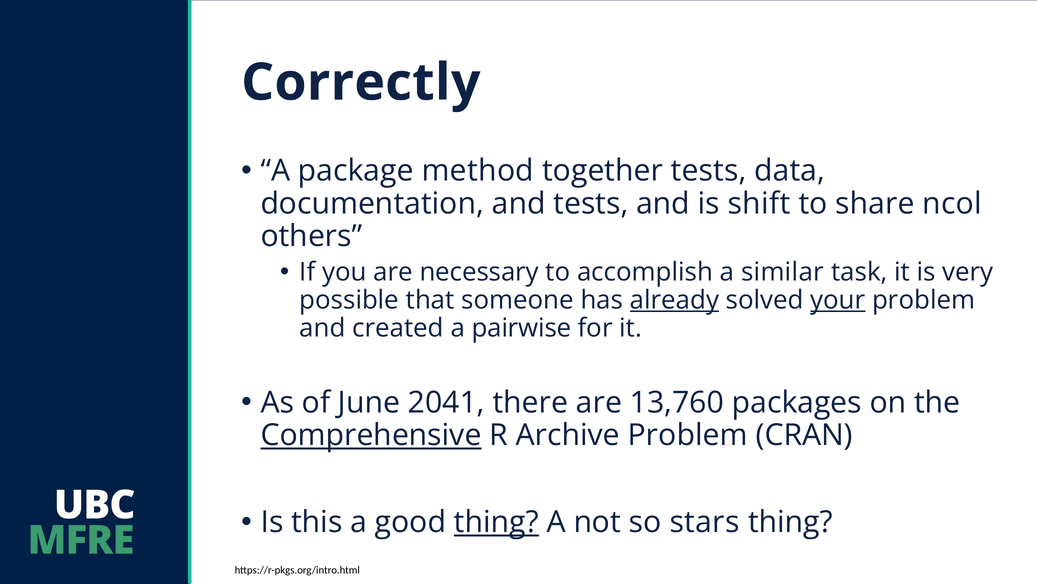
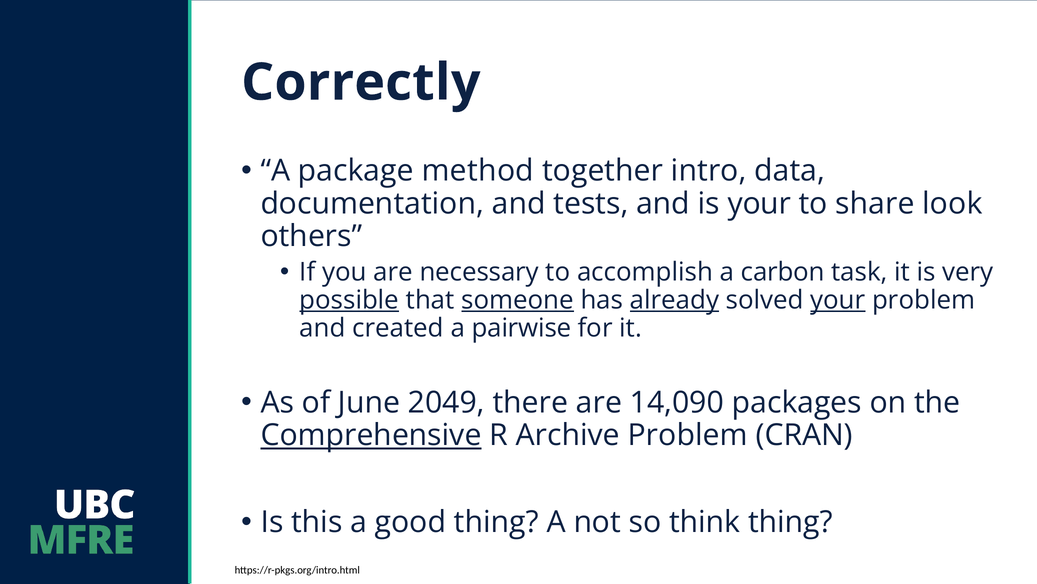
together tests: tests -> intro
is shift: shift -> your
ncol: ncol -> look
similar: similar -> carbon
possible underline: none -> present
someone underline: none -> present
2041: 2041 -> 2049
13,760: 13,760 -> 14,090
thing at (496, 522) underline: present -> none
stars: stars -> think
